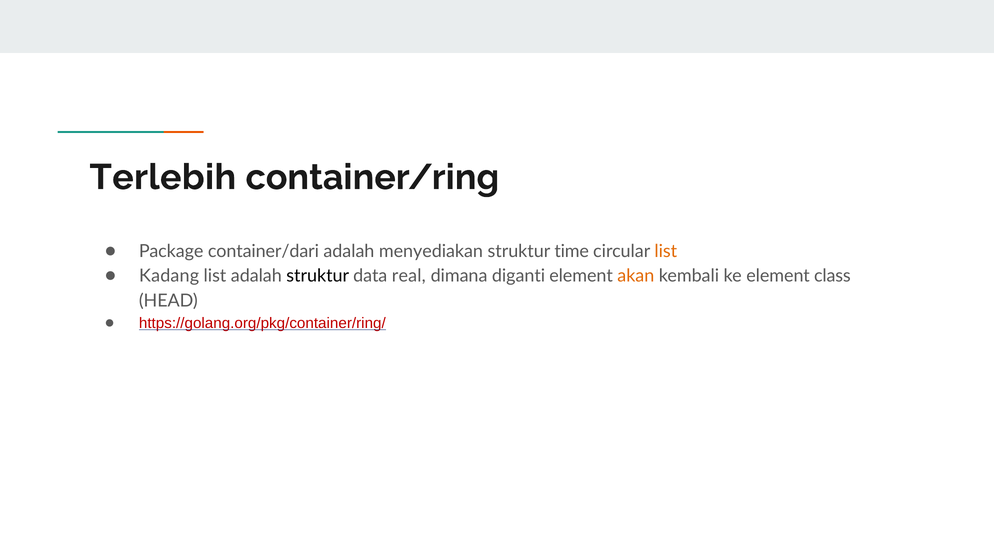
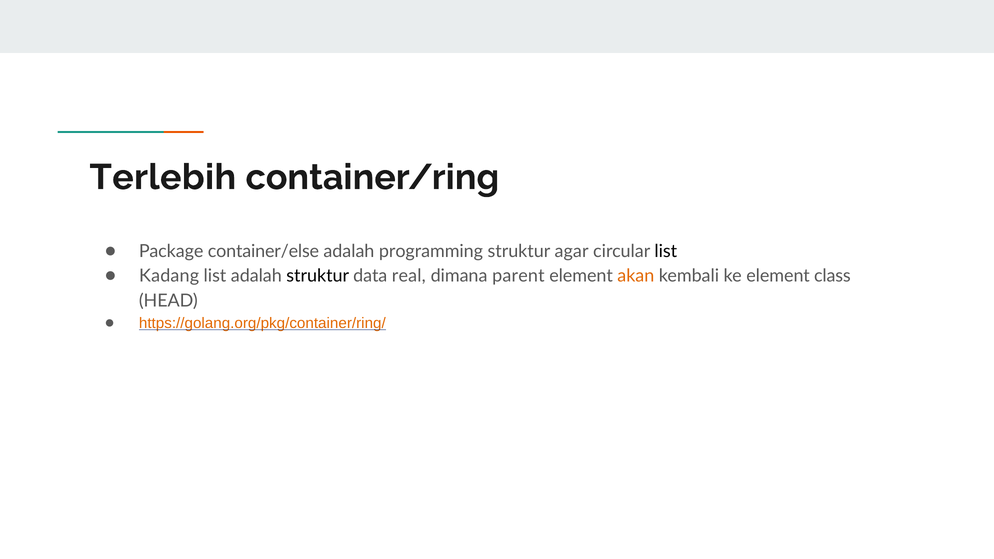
container/dari: container/dari -> container/else
menyediakan: menyediakan -> programming
time: time -> agar
list at (666, 251) colour: orange -> black
diganti: diganti -> parent
https://golang.org/pkg/container/ring/ colour: red -> orange
